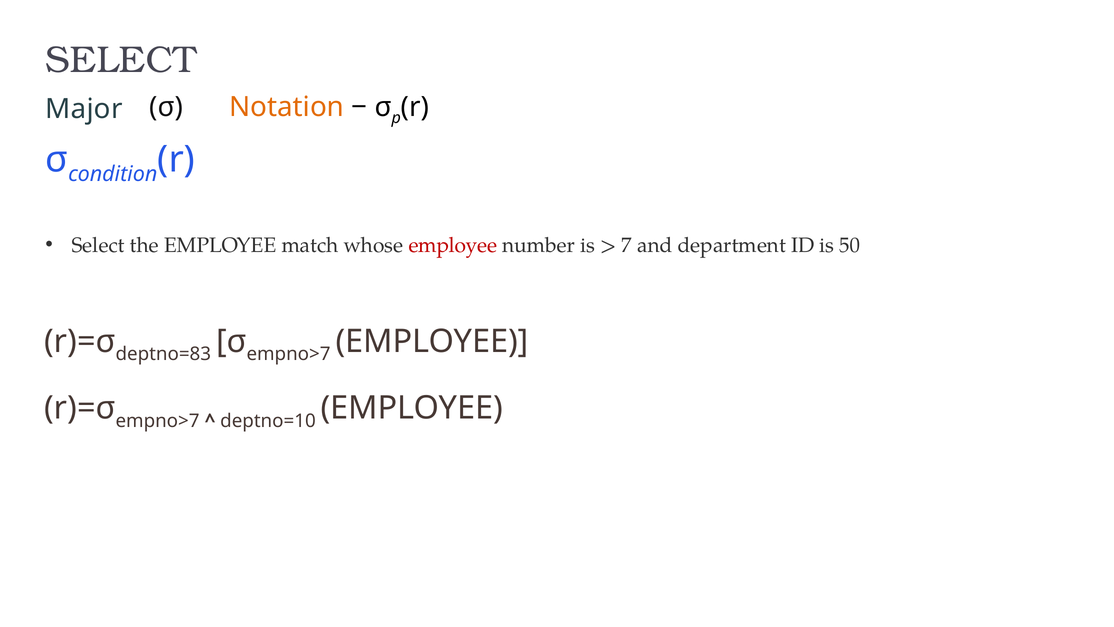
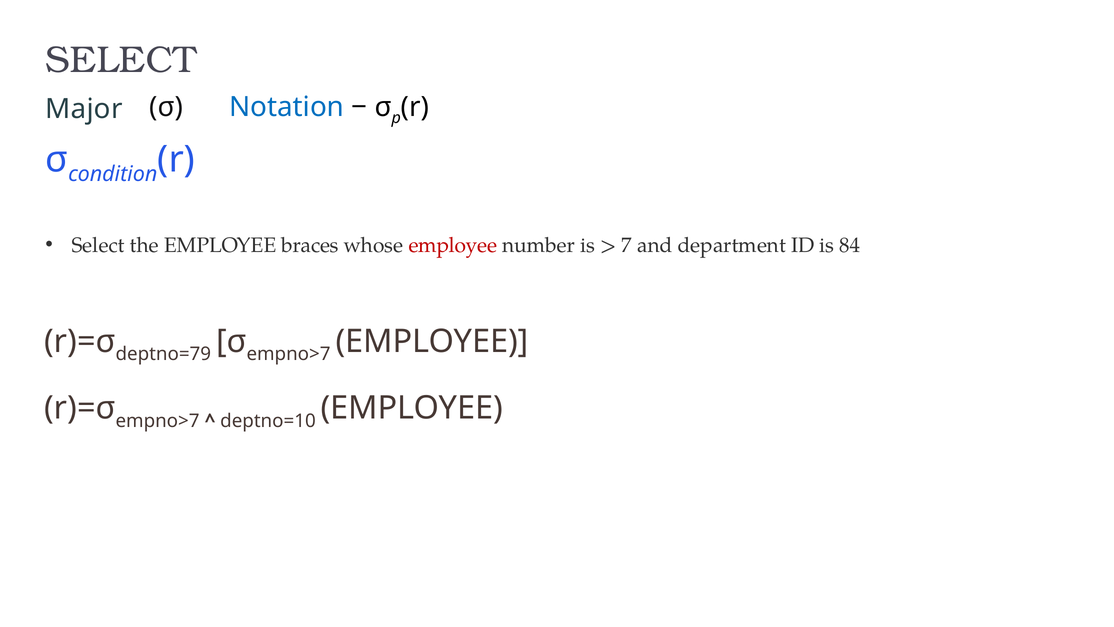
Notation colour: orange -> blue
match: match -> braces
50: 50 -> 84
deptno=83: deptno=83 -> deptno=79
